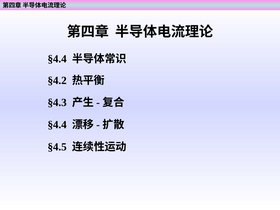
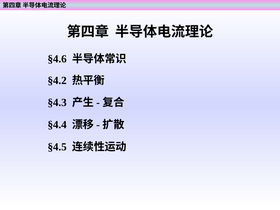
§4.4 at (57, 59): §4.4 -> §4.6
